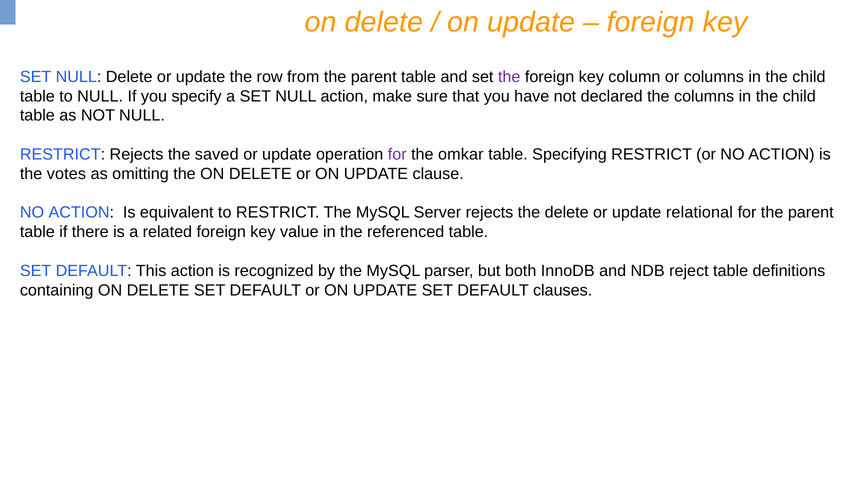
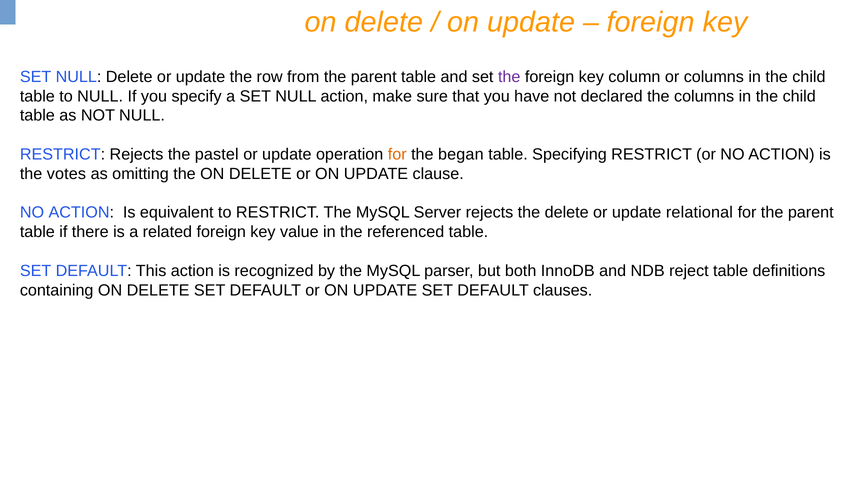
saved: saved -> pastel
for at (397, 154) colour: purple -> orange
omkar: omkar -> began
